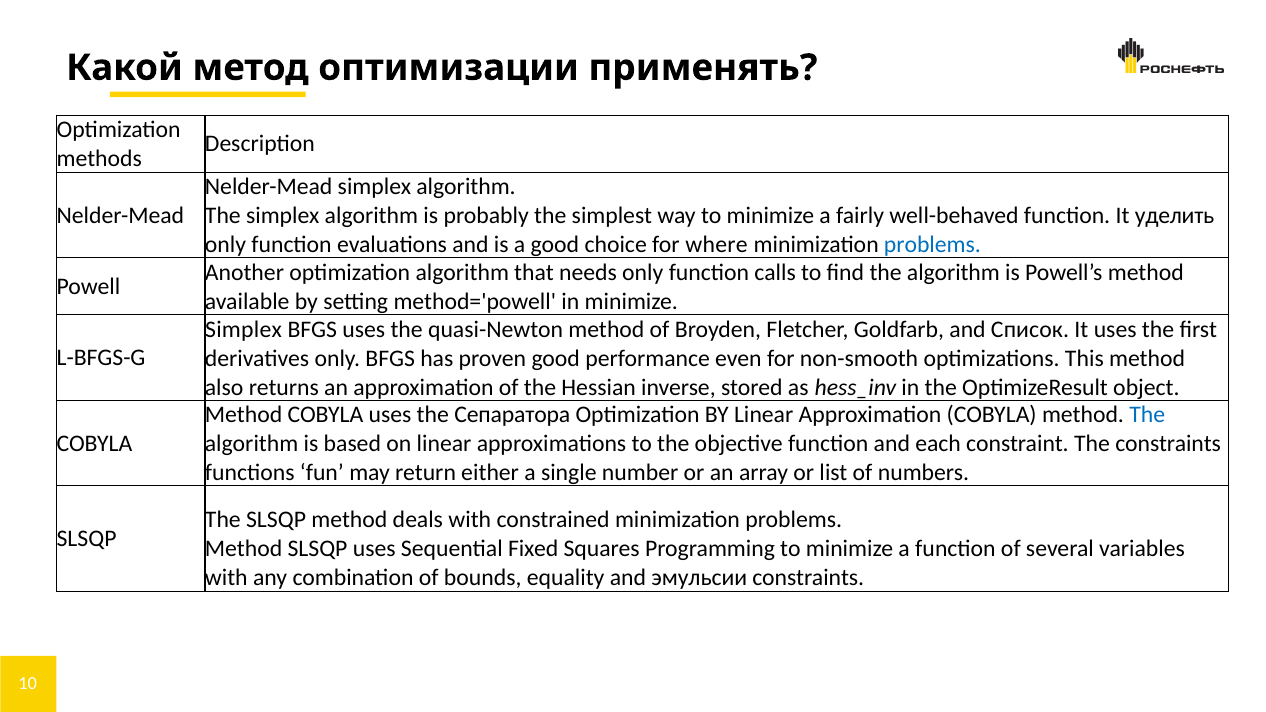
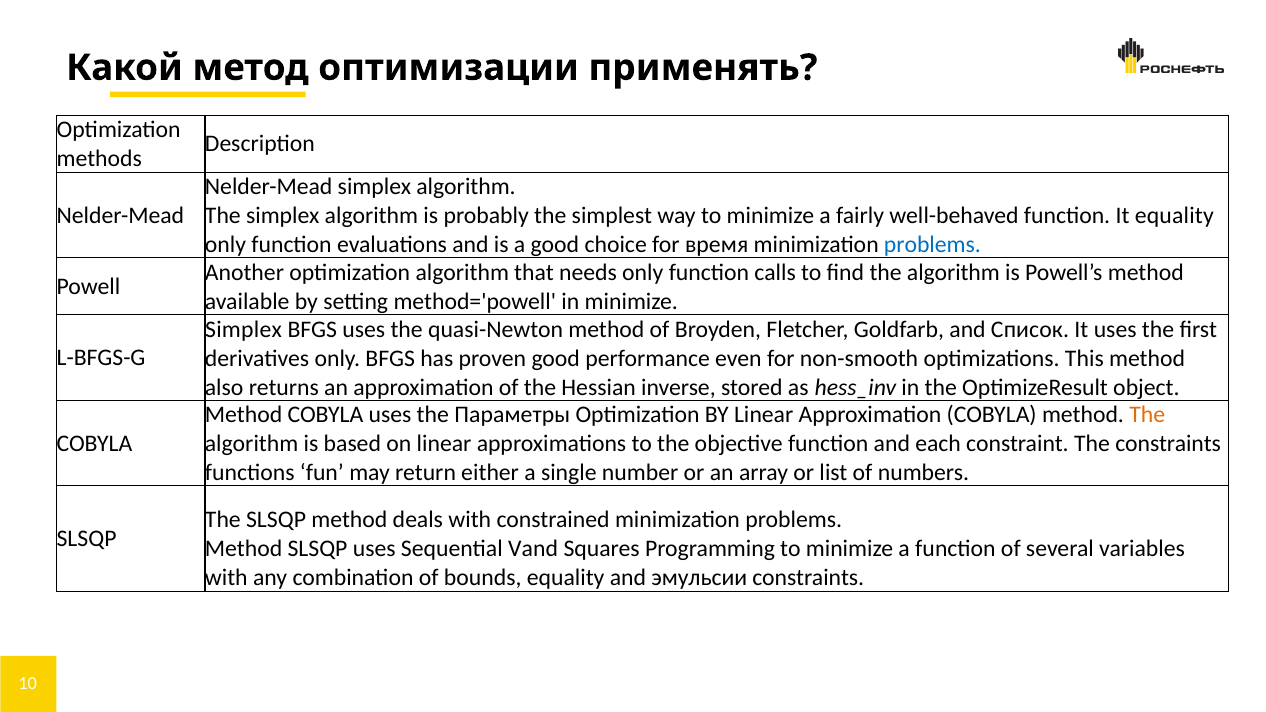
It уделить: уделить -> equality
where: where -> время
Сепаратора: Сепаратора -> Параметры
The at (1147, 415) colour: blue -> orange
Fixed: Fixed -> Vand
